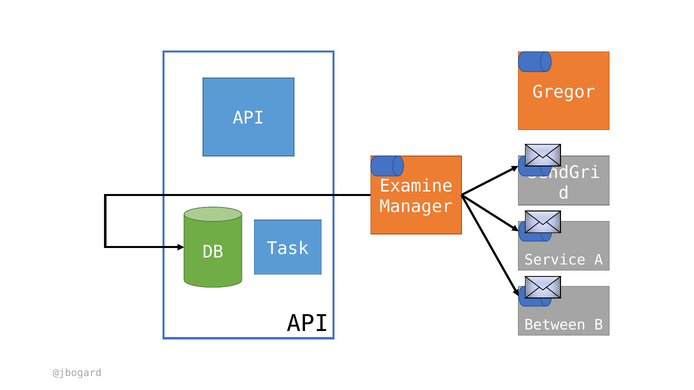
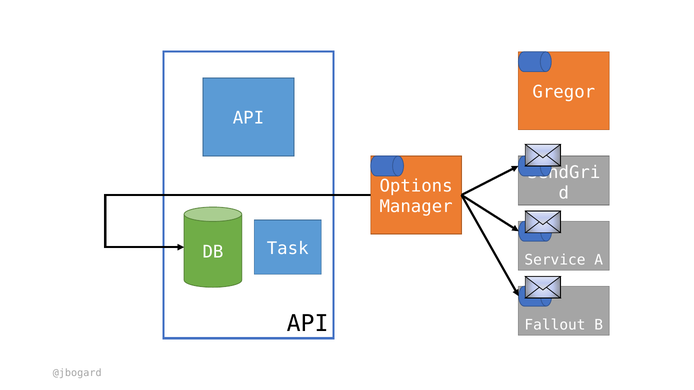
Examine: Examine -> Options
Between: Between -> Fallout
